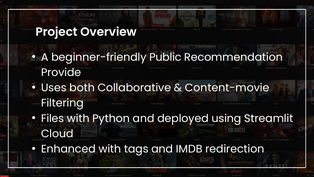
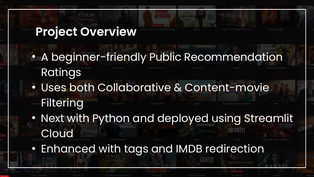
Provide: Provide -> Ratings
Files: Files -> Next
